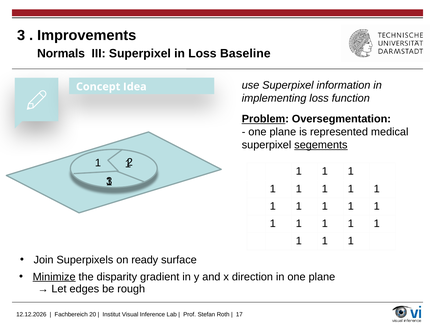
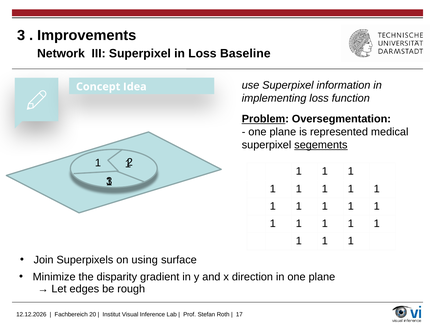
Normals: Normals -> Network
ready: ready -> using
Minimize underline: present -> none
